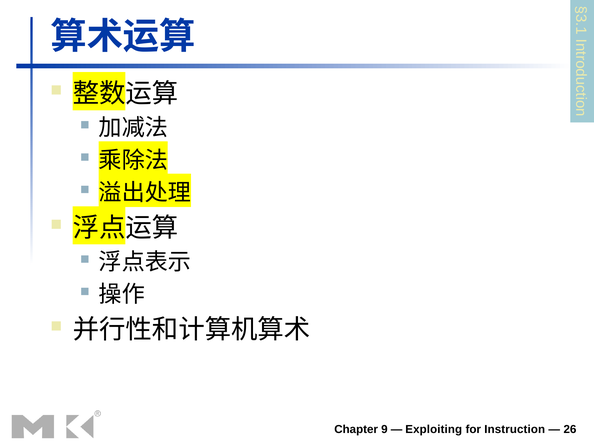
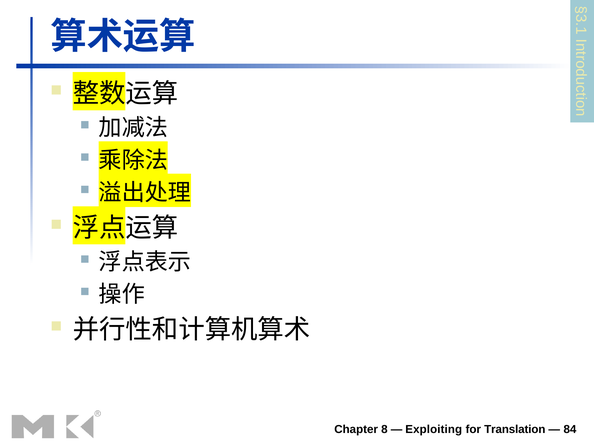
9: 9 -> 8
Instruction: Instruction -> Translation
26: 26 -> 84
